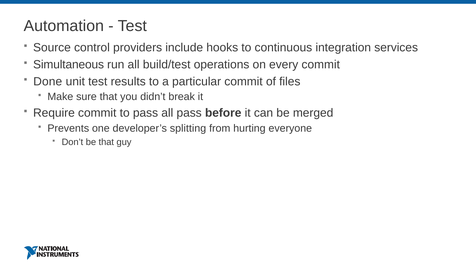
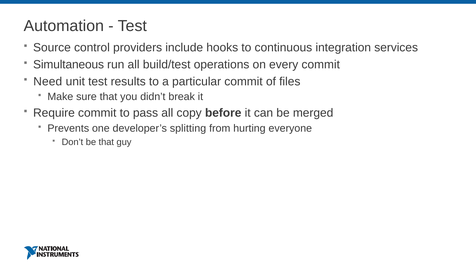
Done: Done -> Need
all pass: pass -> copy
